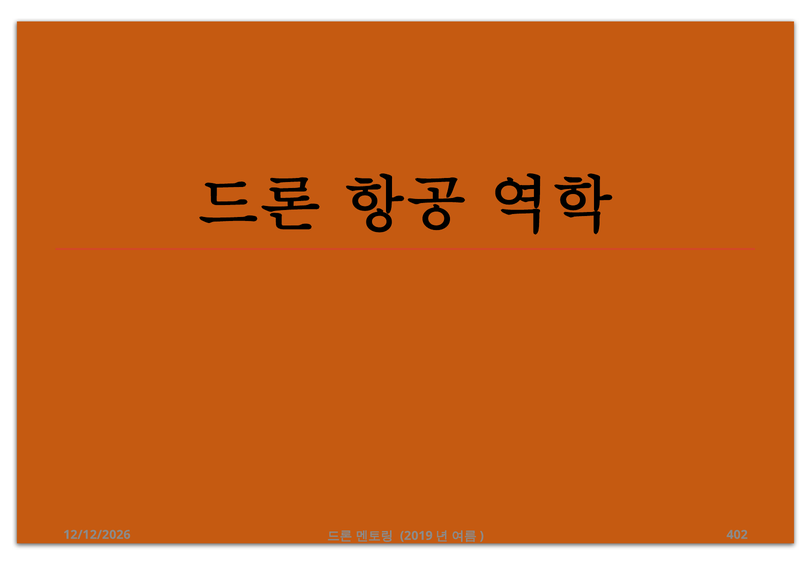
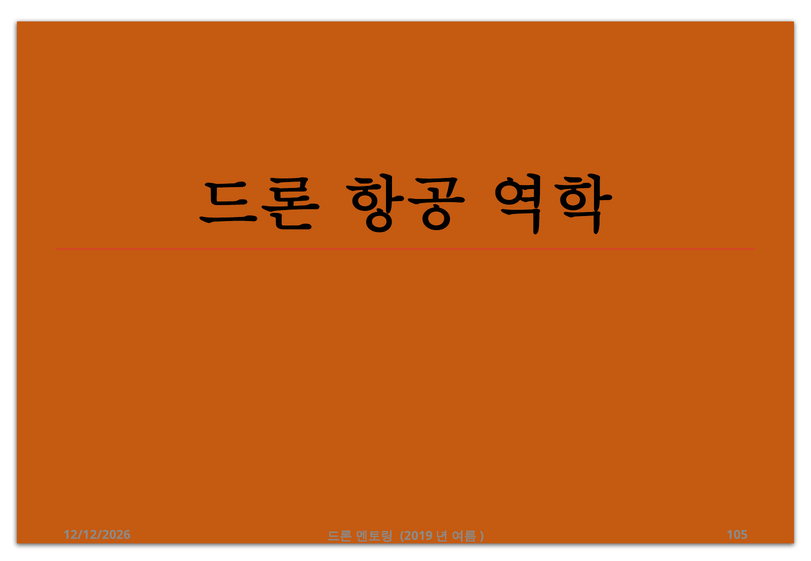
402: 402 -> 105
